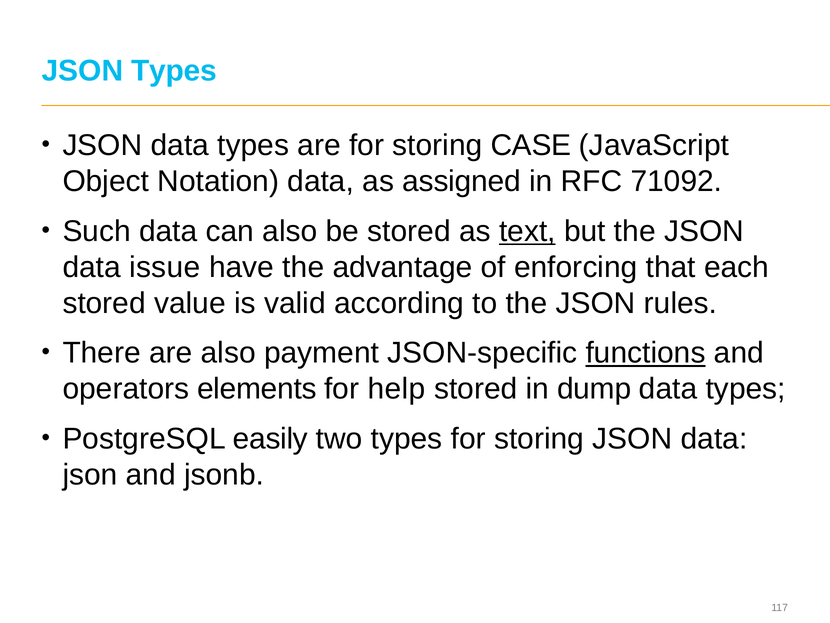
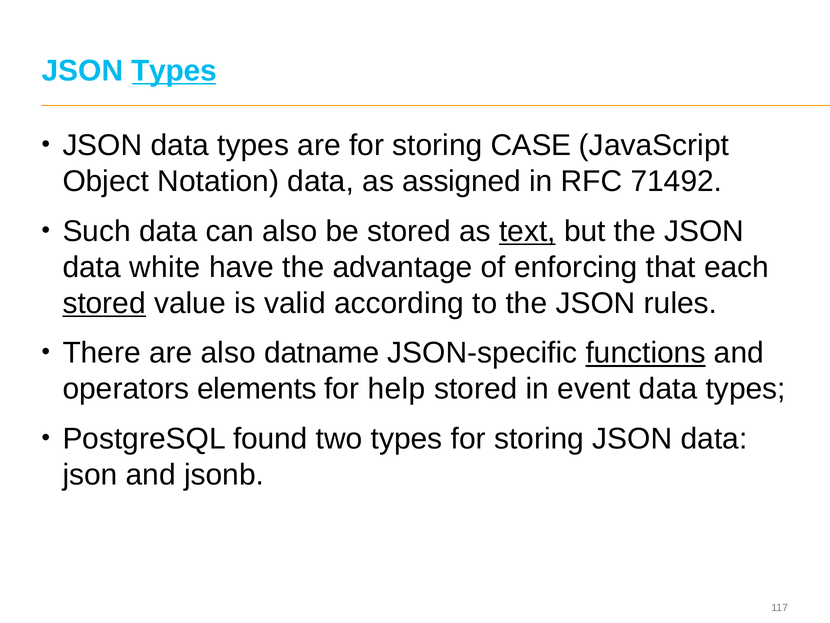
Types at (174, 71) underline: none -> present
71092: 71092 -> 71492
issue: issue -> white
stored at (104, 303) underline: none -> present
payment: payment -> datname
dump: dump -> event
easily: easily -> found
